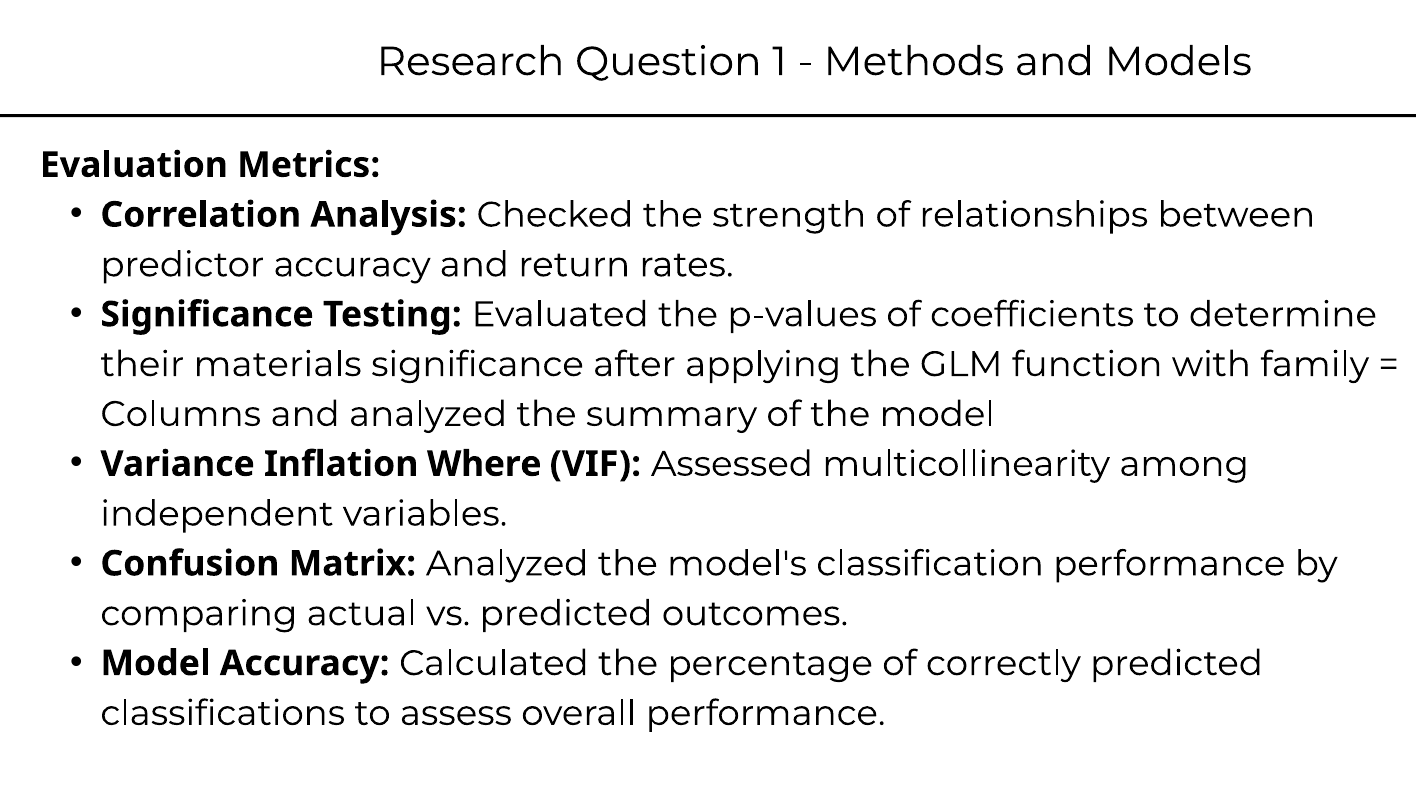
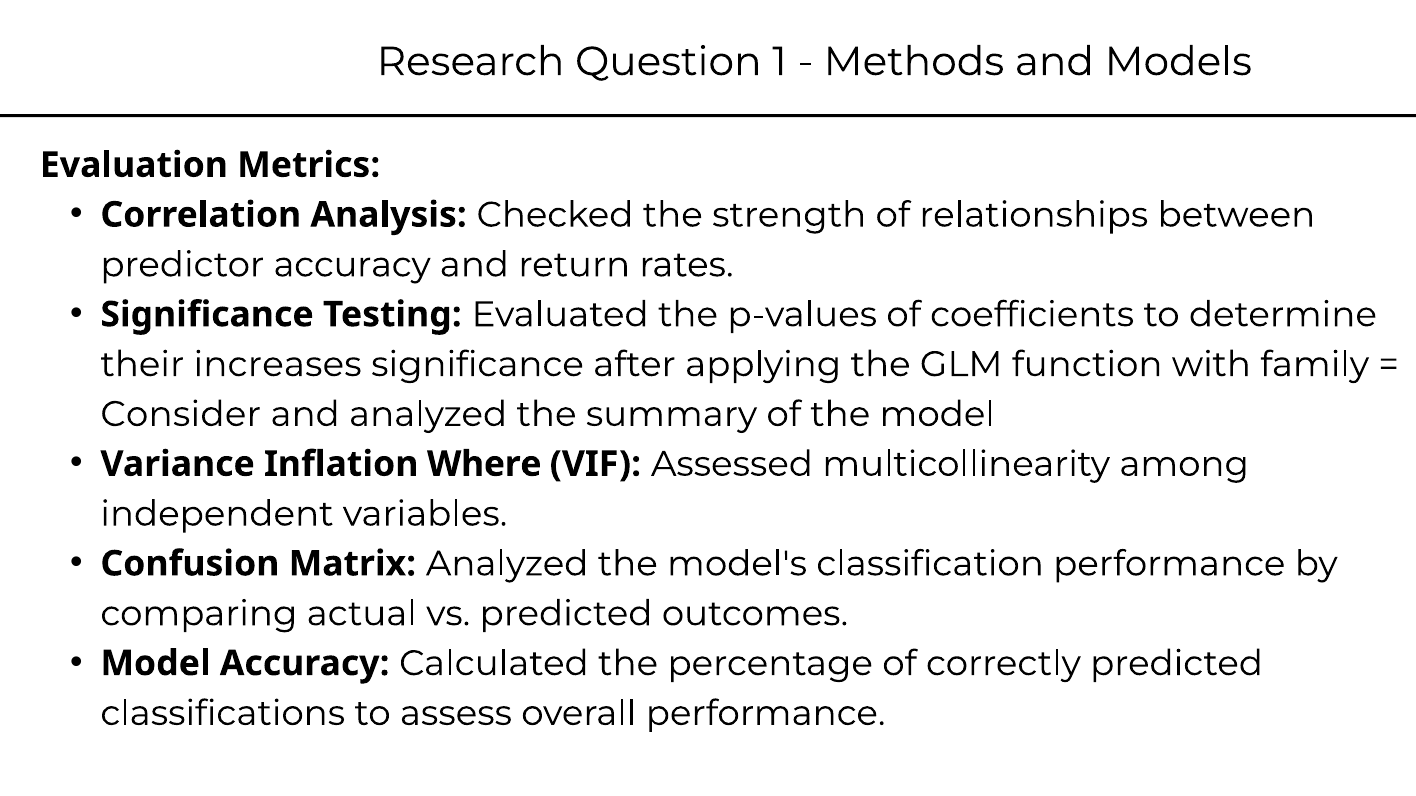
materials: materials -> increases
Columns: Columns -> Consider
